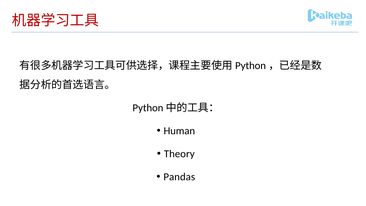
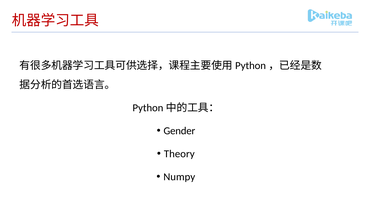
Human: Human -> Gender
Pandas: Pandas -> Numpy
